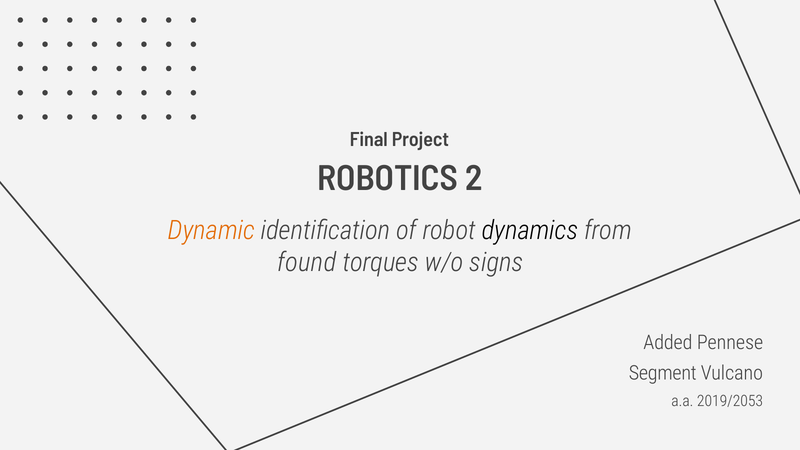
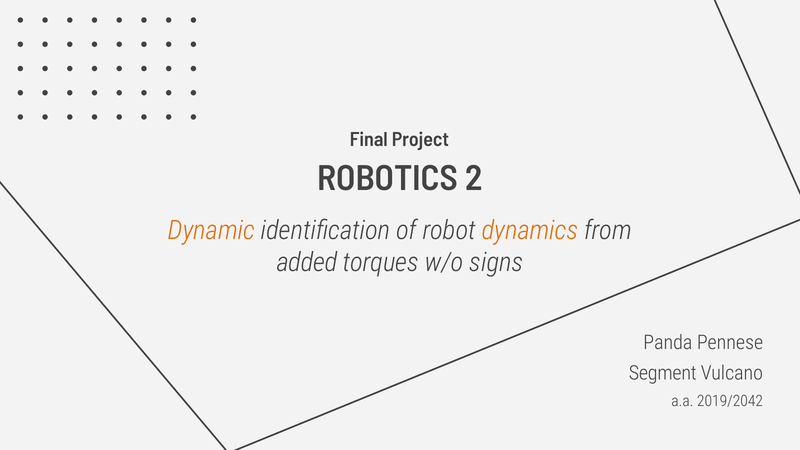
dynamics colour: black -> orange
found: found -> added
Added: Added -> Panda
2019/2053: 2019/2053 -> 2019/2042
